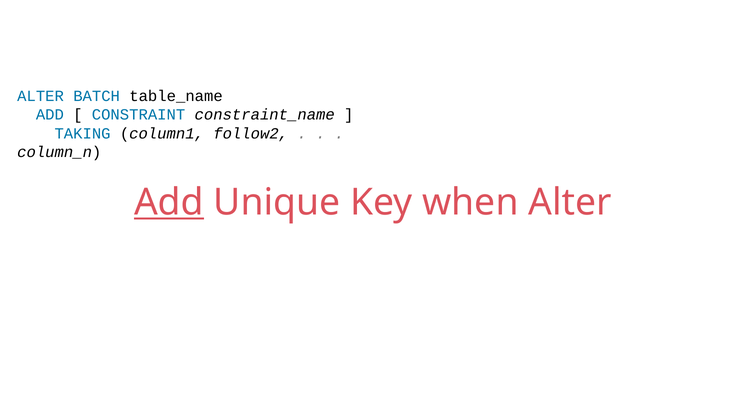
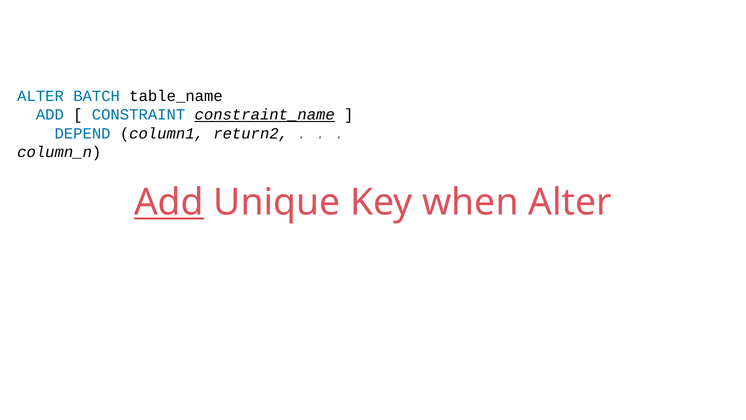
constraint_name underline: none -> present
TAKING: TAKING -> DEPEND
follow2: follow2 -> return2
